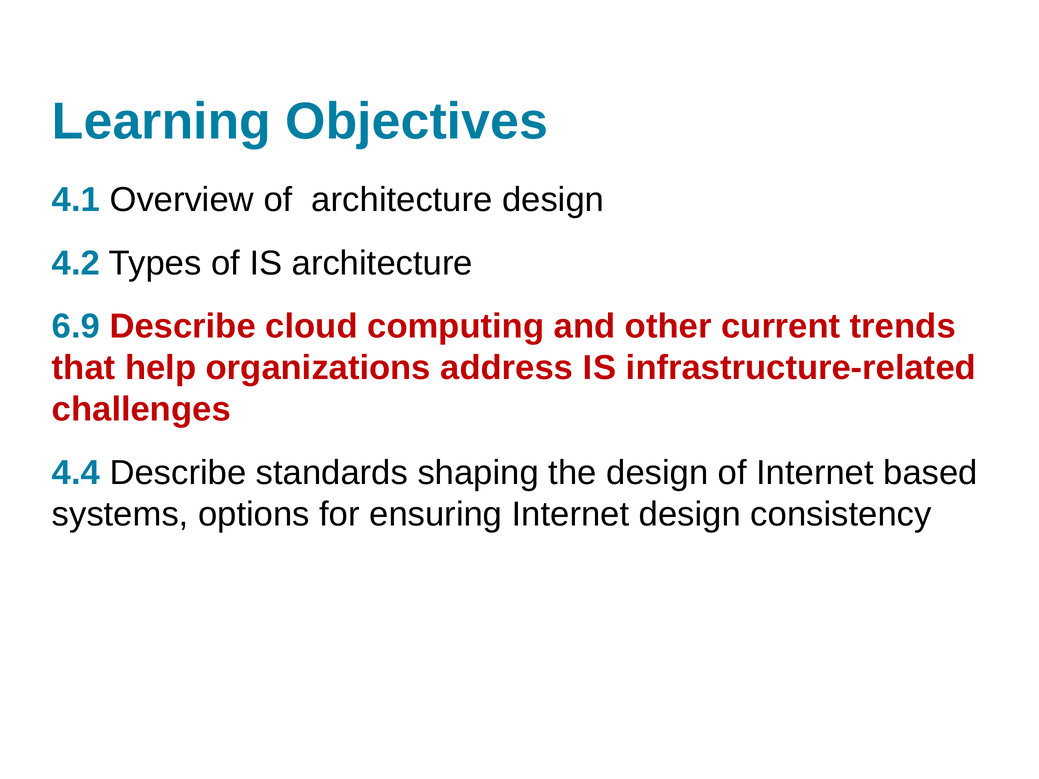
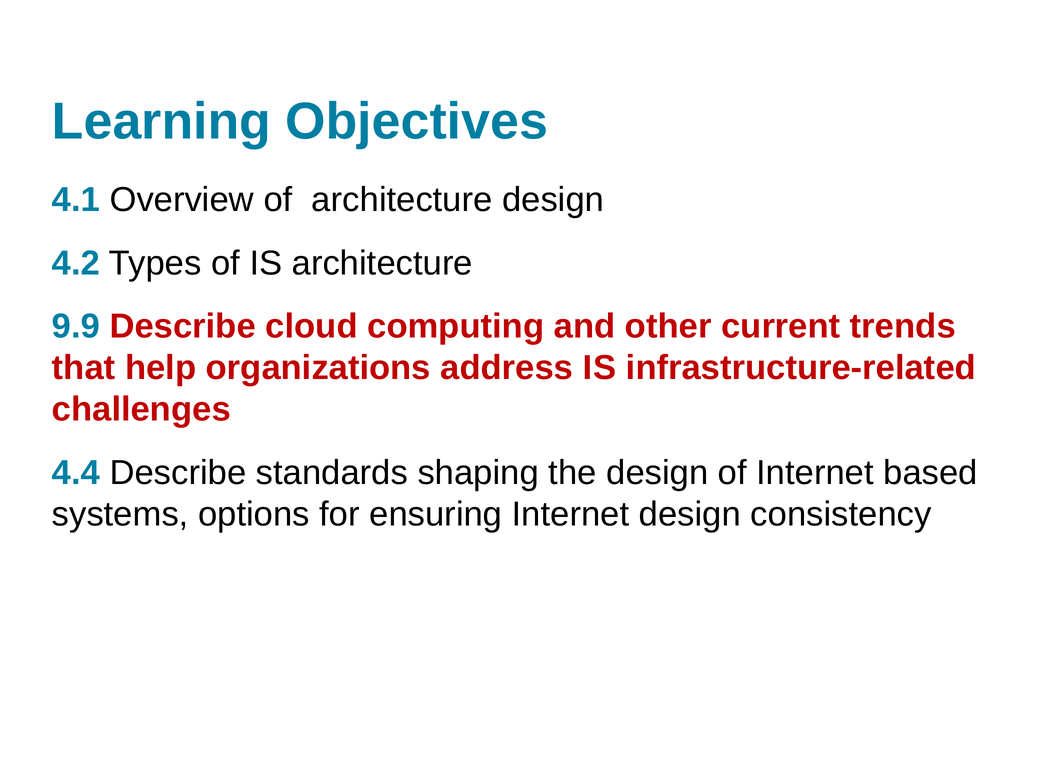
6.9: 6.9 -> 9.9
